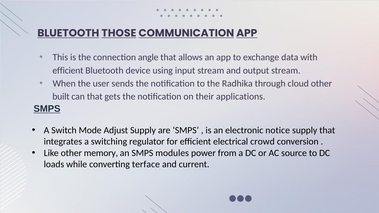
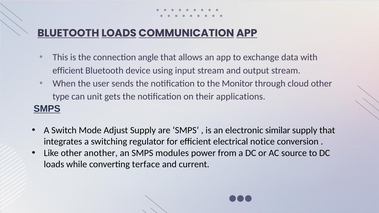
BLUETOOTH THOSE: THOSE -> LOADS
Radhika: Radhika -> Monitor
built: built -> type
can that: that -> unit
notice: notice -> similar
crowd: crowd -> notice
memory: memory -> another
